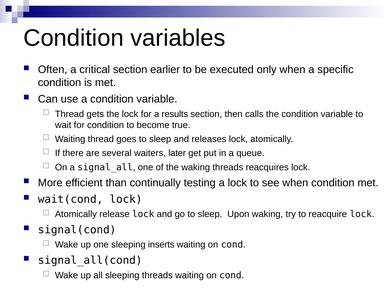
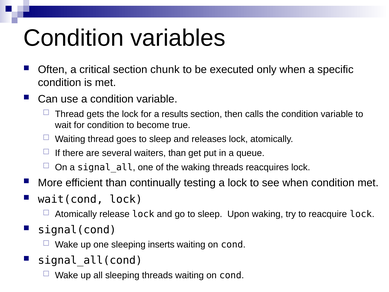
earlier: earlier -> chunk
waiters later: later -> than
